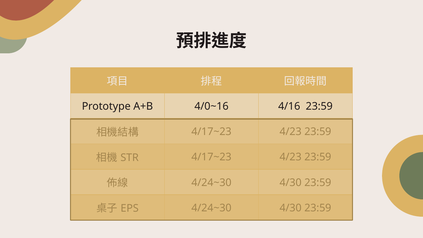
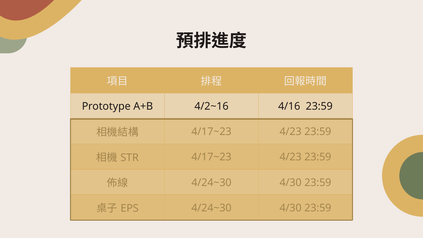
4/0~16: 4/0~16 -> 4/2~16
